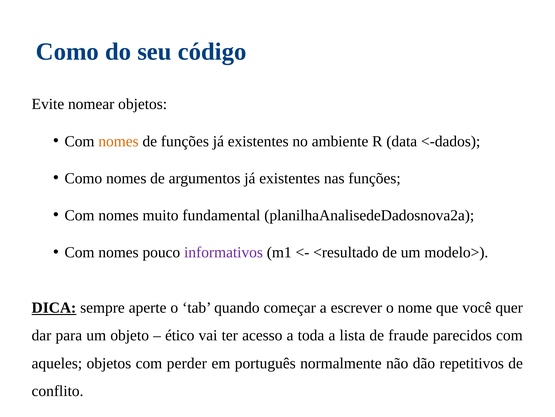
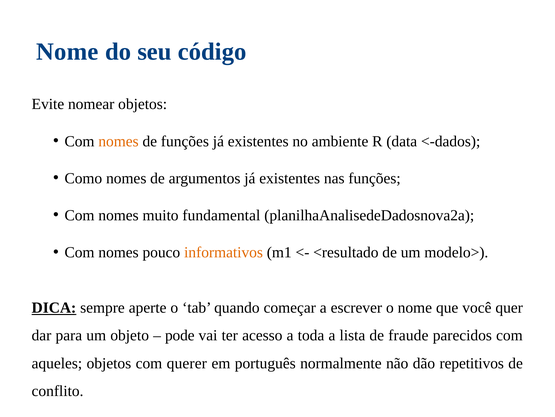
Como at (67, 51): Como -> Nome
informativos colour: purple -> orange
ético: ético -> pode
perder: perder -> querer
